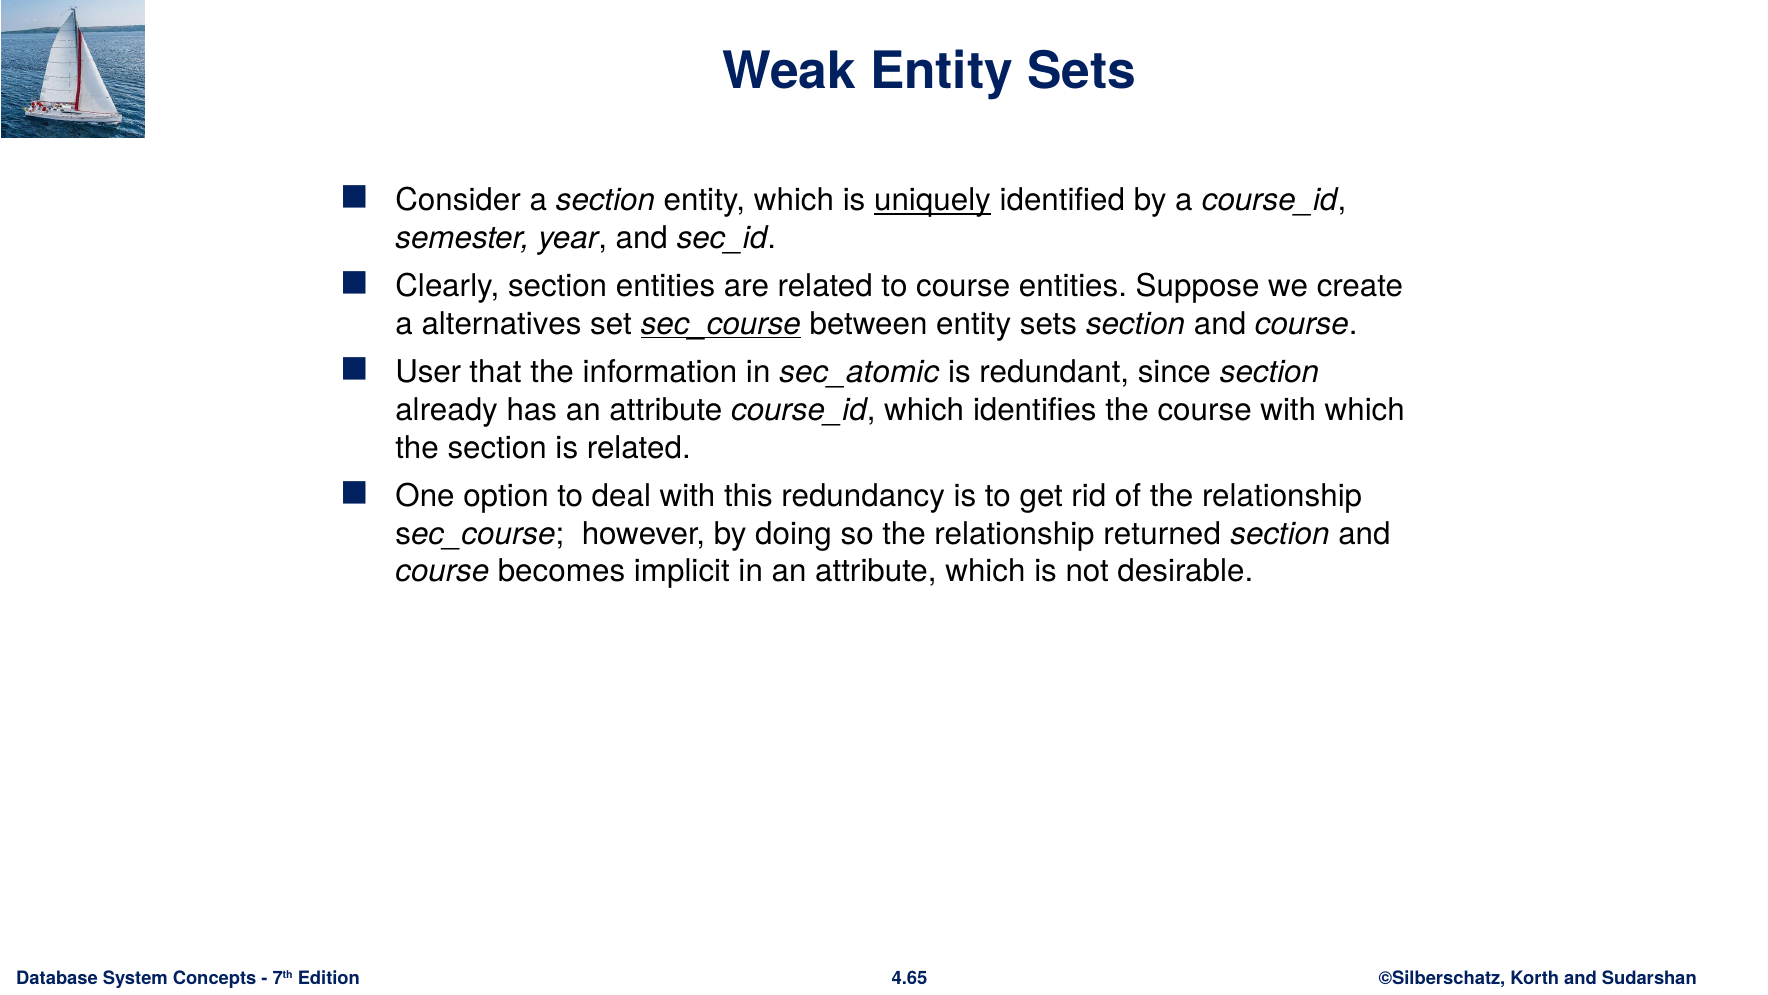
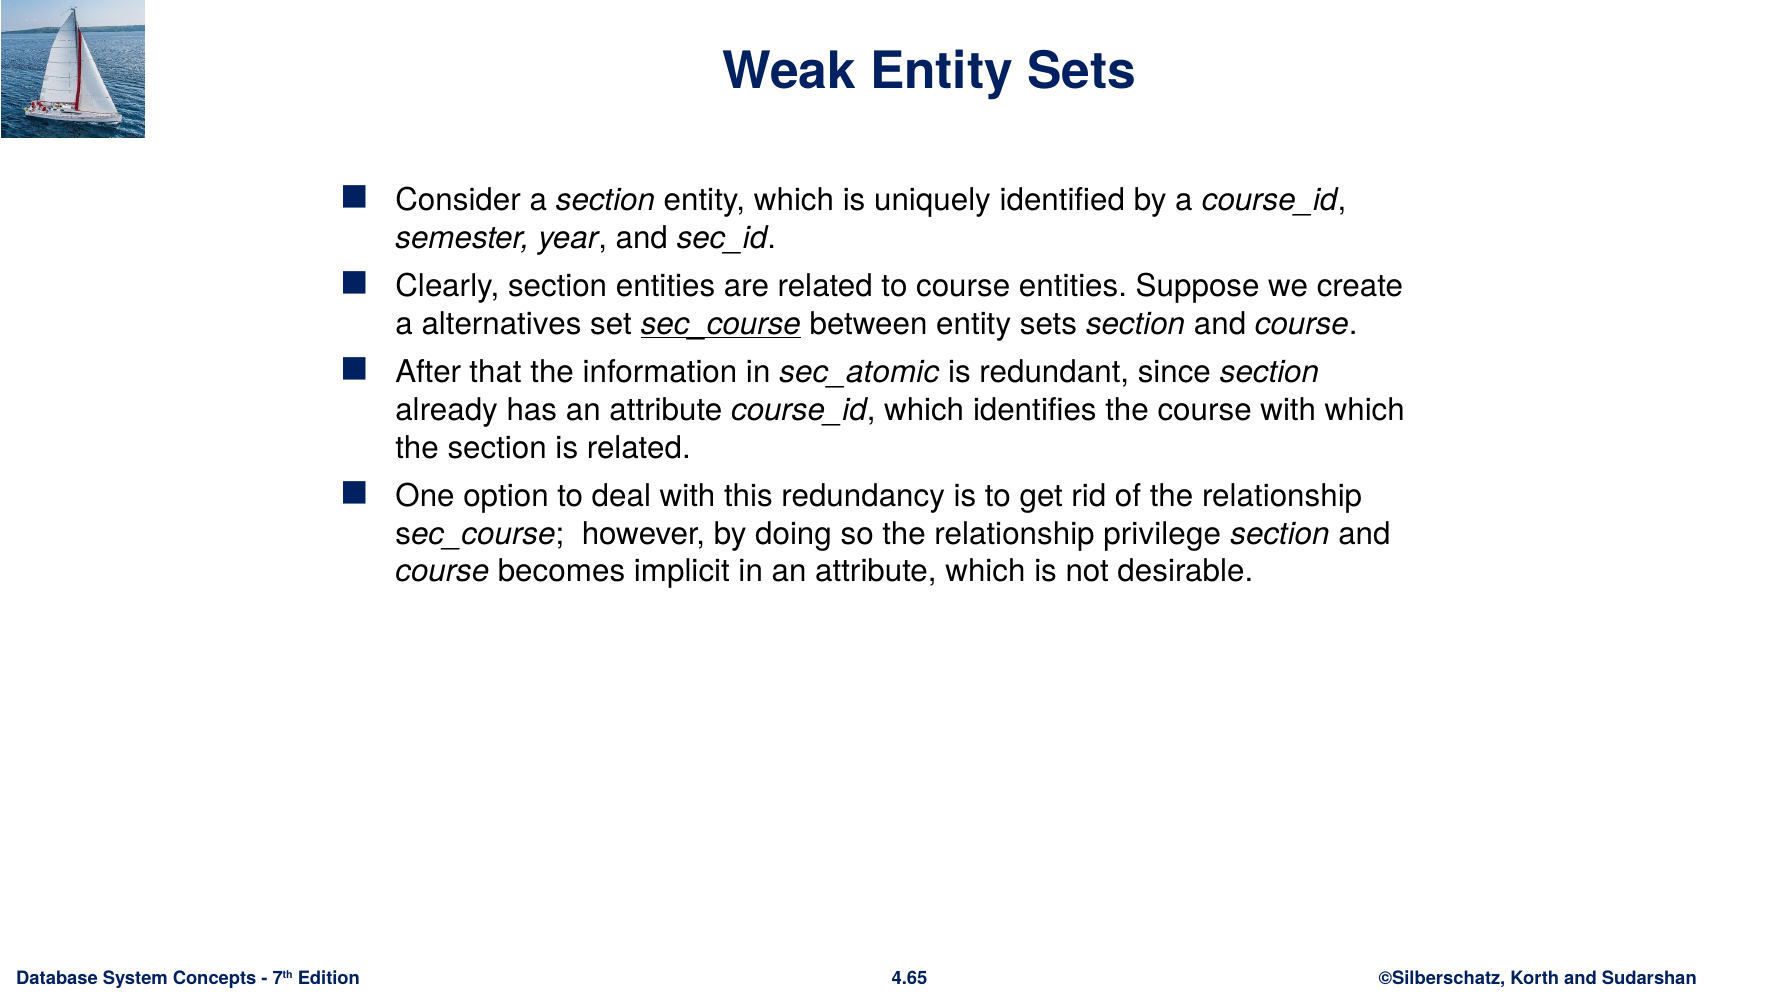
uniquely underline: present -> none
User: User -> After
returned: returned -> privilege
